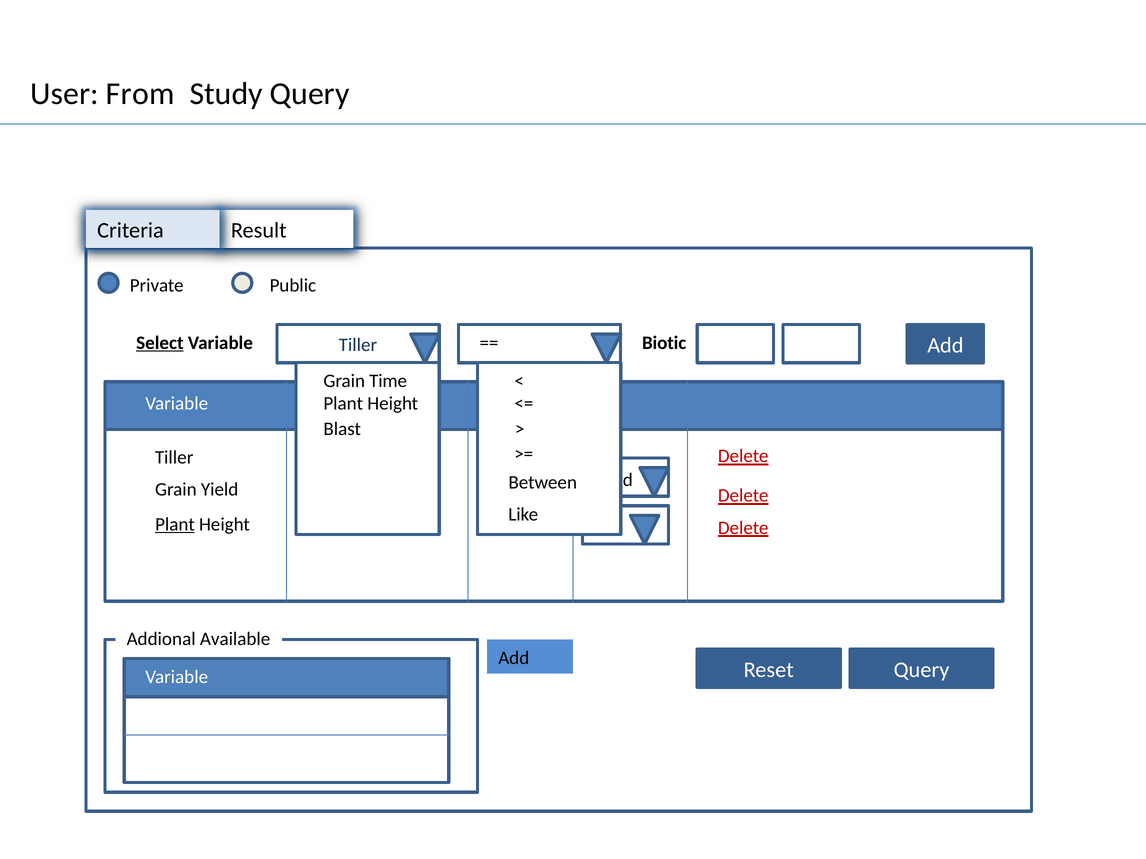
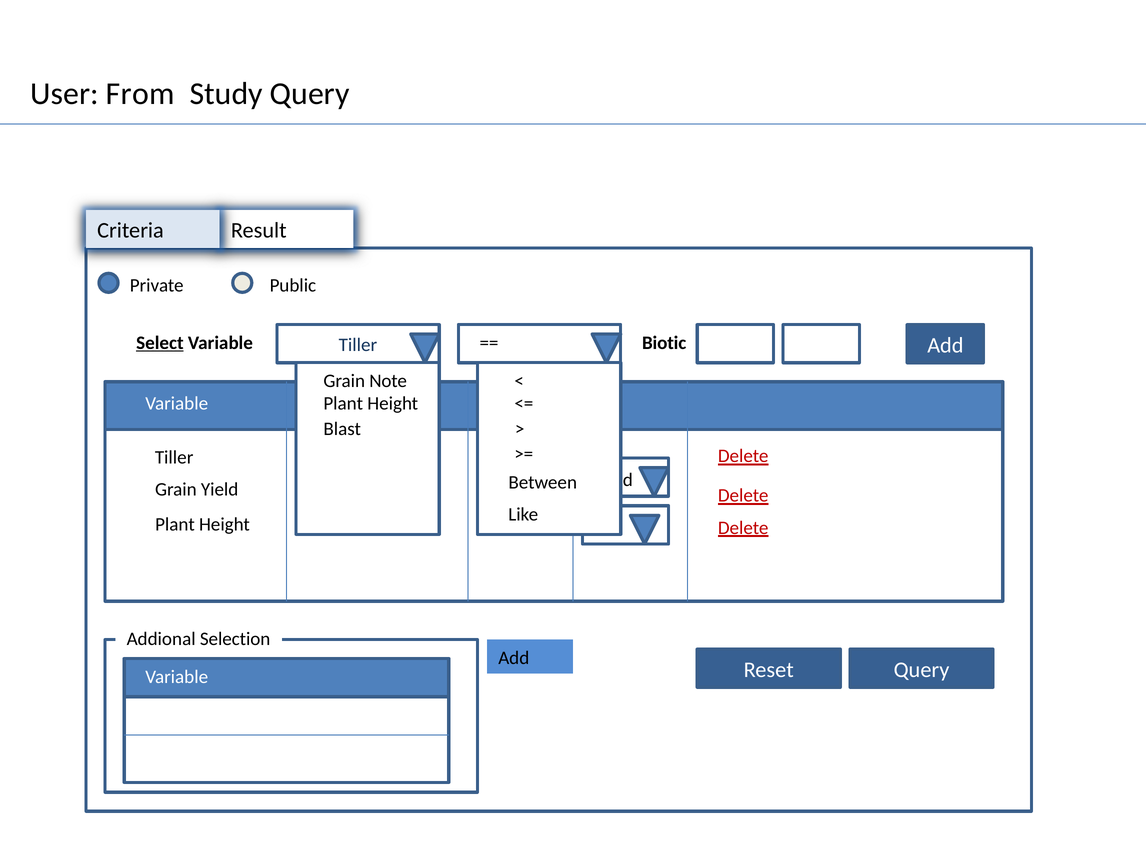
Time: Time -> Note
Plant at (175, 525) underline: present -> none
Available: Available -> Selection
